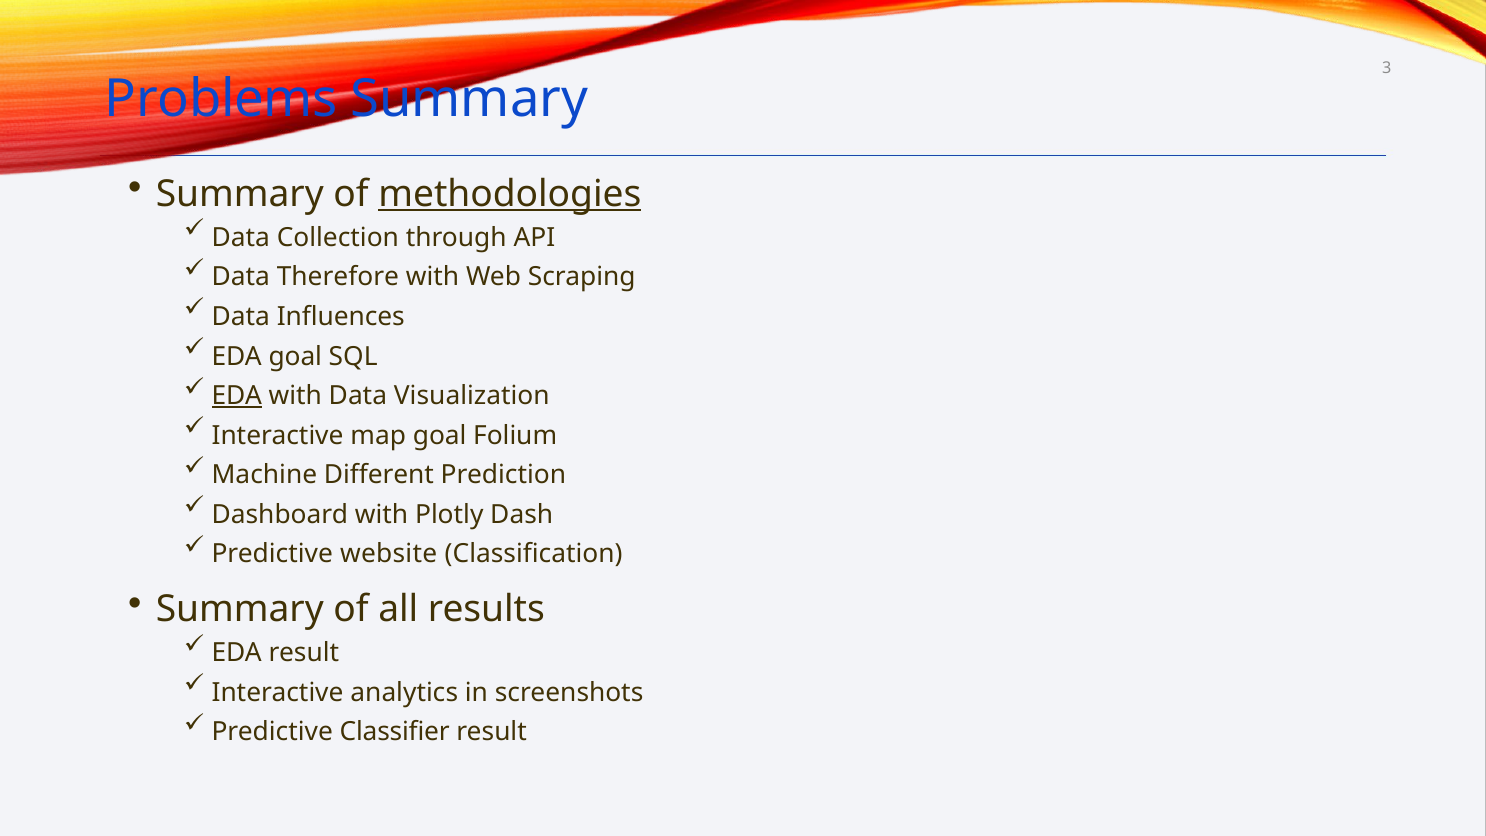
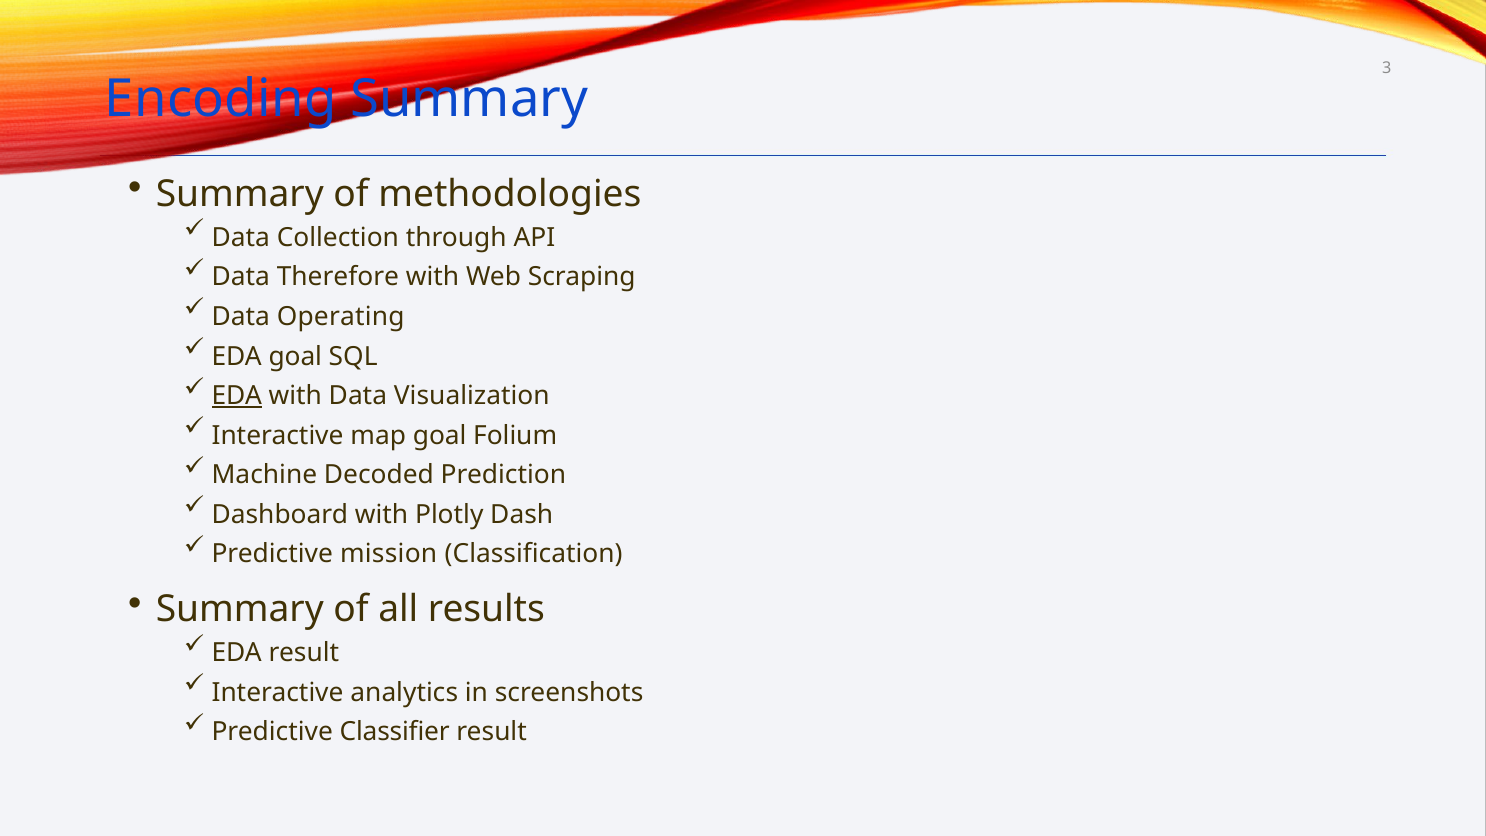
Problems: Problems -> Encoding
methodologies underline: present -> none
Influences: Influences -> Operating
Different: Different -> Decoded
website: website -> mission
